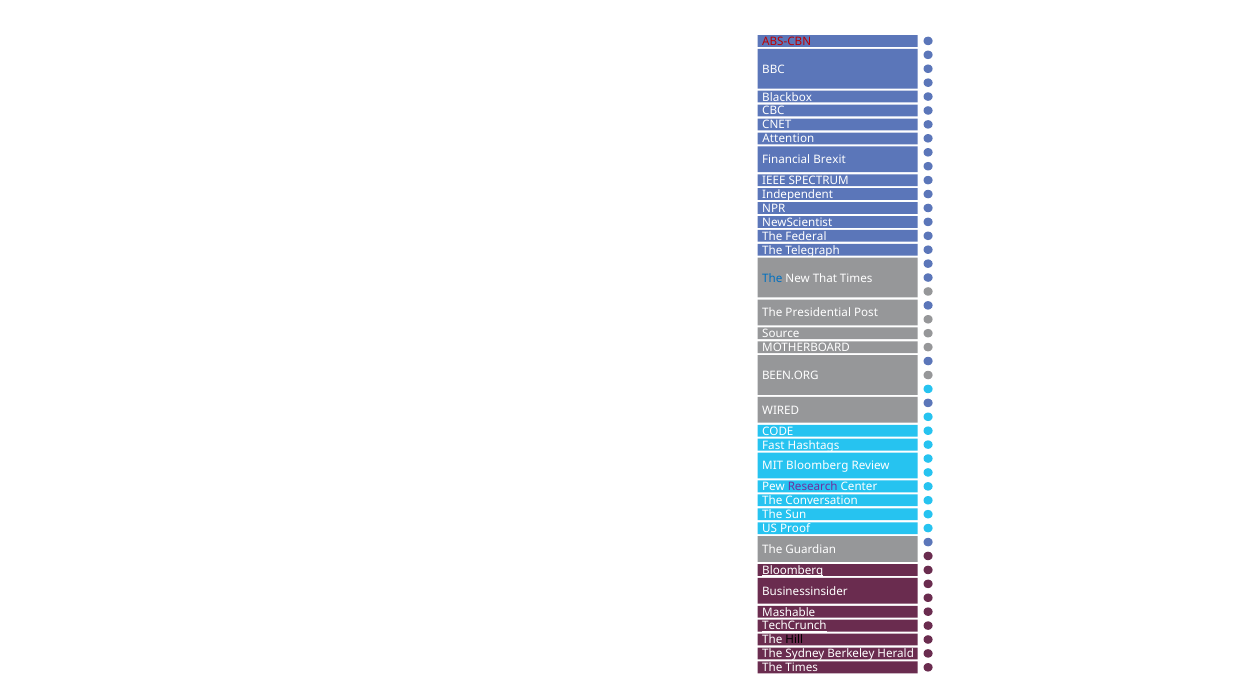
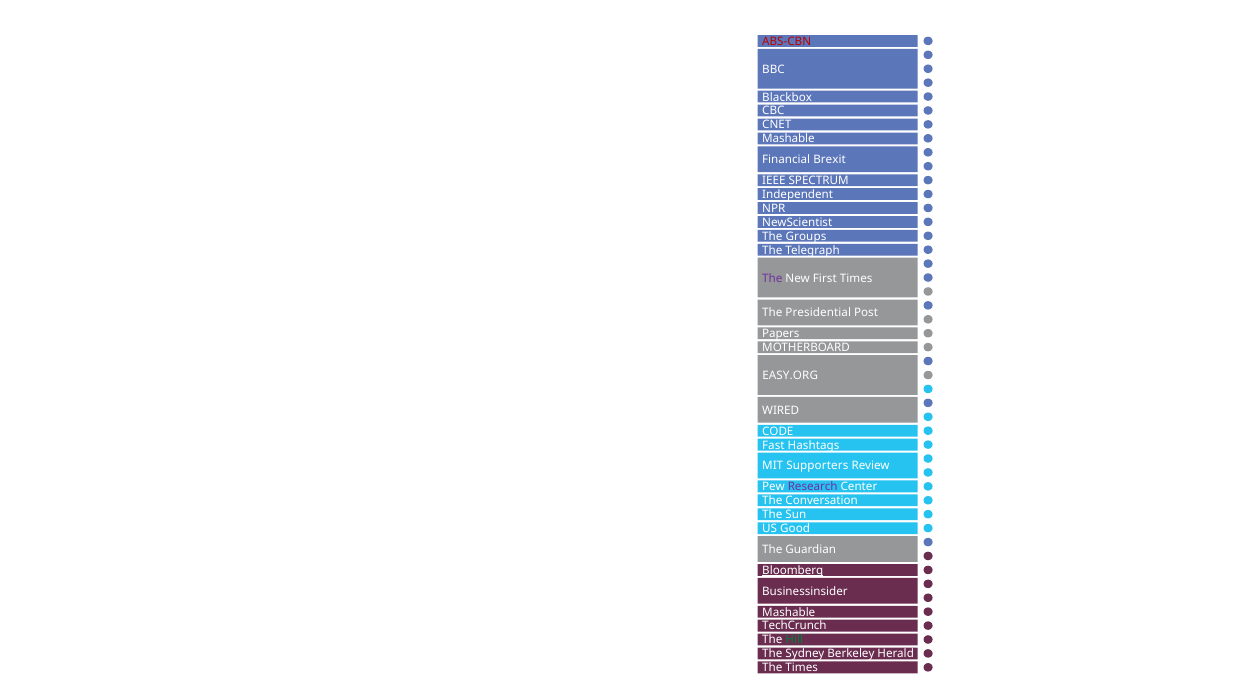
Attention at (788, 139): Attention -> Mashable
Federal: Federal -> Groups
The at (772, 278) colour: blue -> purple
That: That -> First
Source: Source -> Papers
BEEN.ORG: BEEN.ORG -> EASY.ORG
MIT Bloomberg: Bloomberg -> Supporters
Proof: Proof -> Good
TechCrunch underline: present -> none
Hill colour: black -> green
